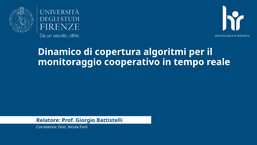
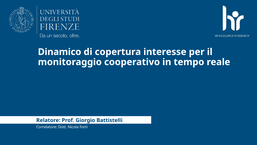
algoritmi: algoritmi -> interesse
